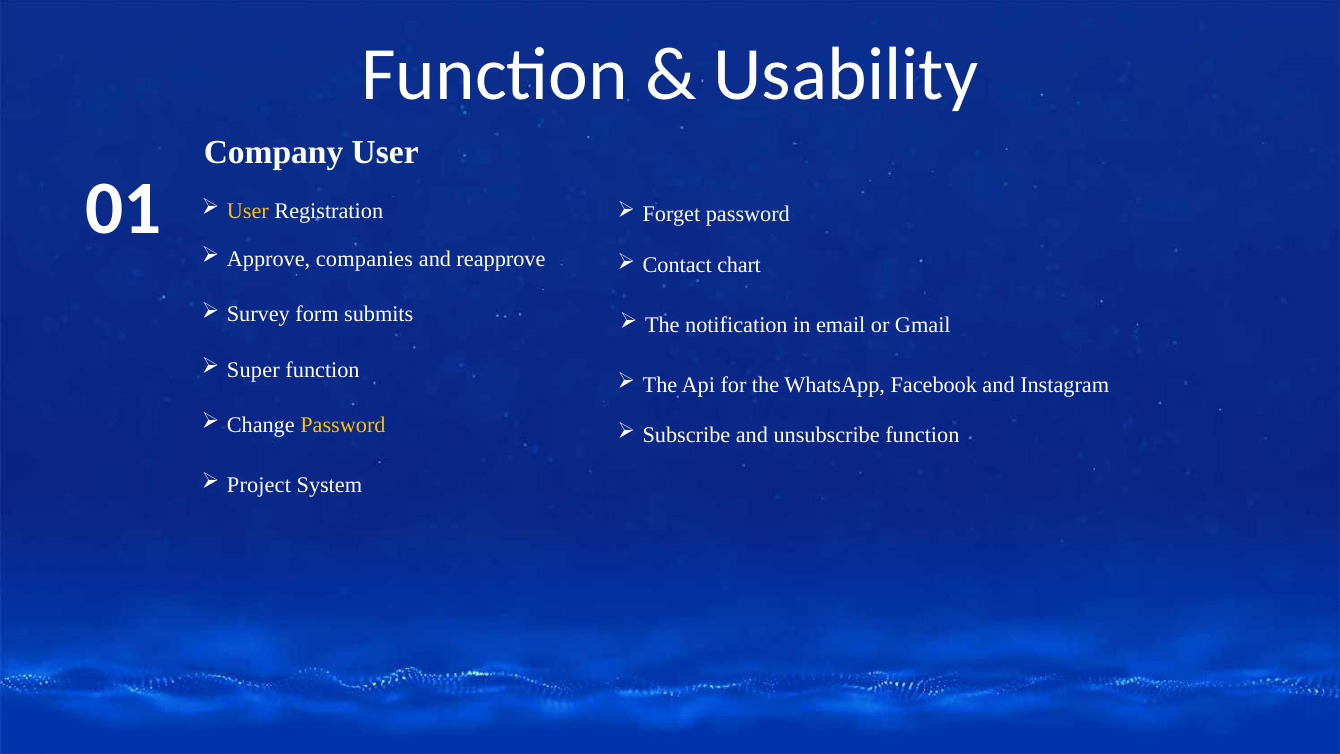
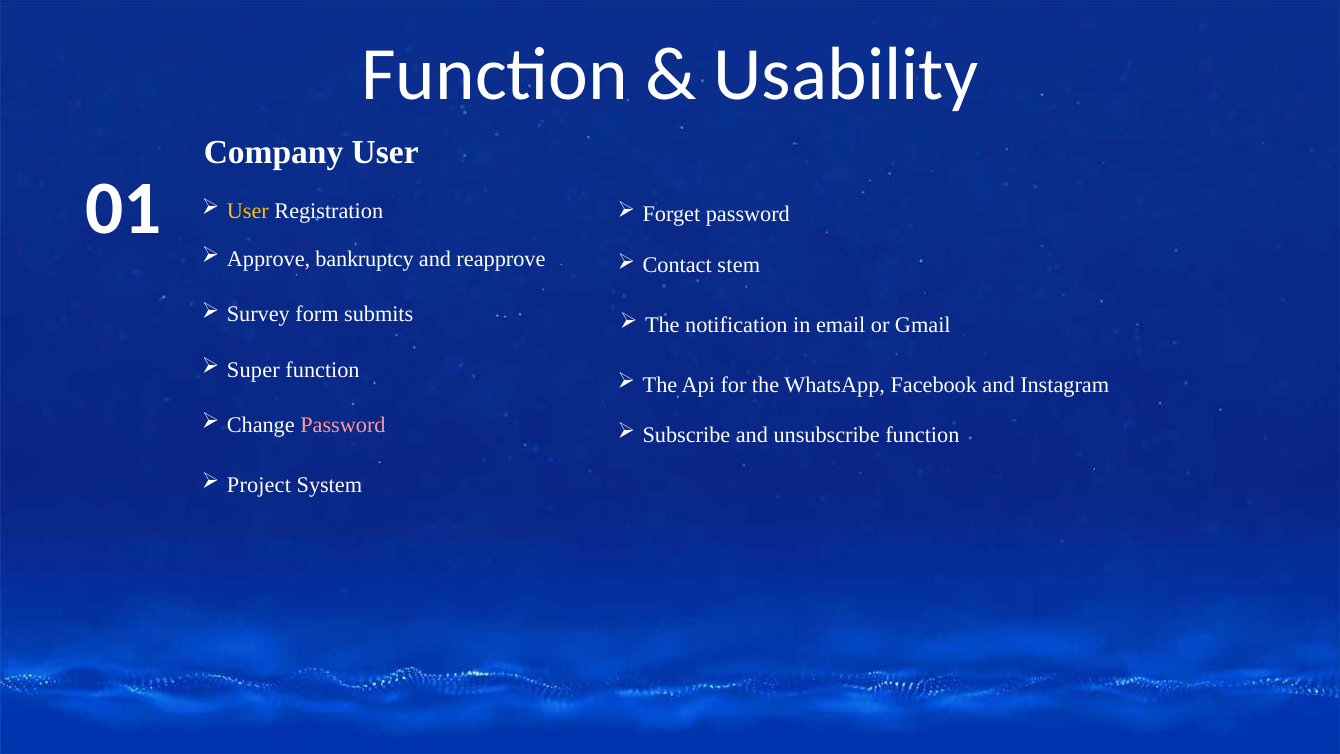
companies: companies -> bankruptcy
chart: chart -> stem
Password at (343, 425) colour: yellow -> pink
